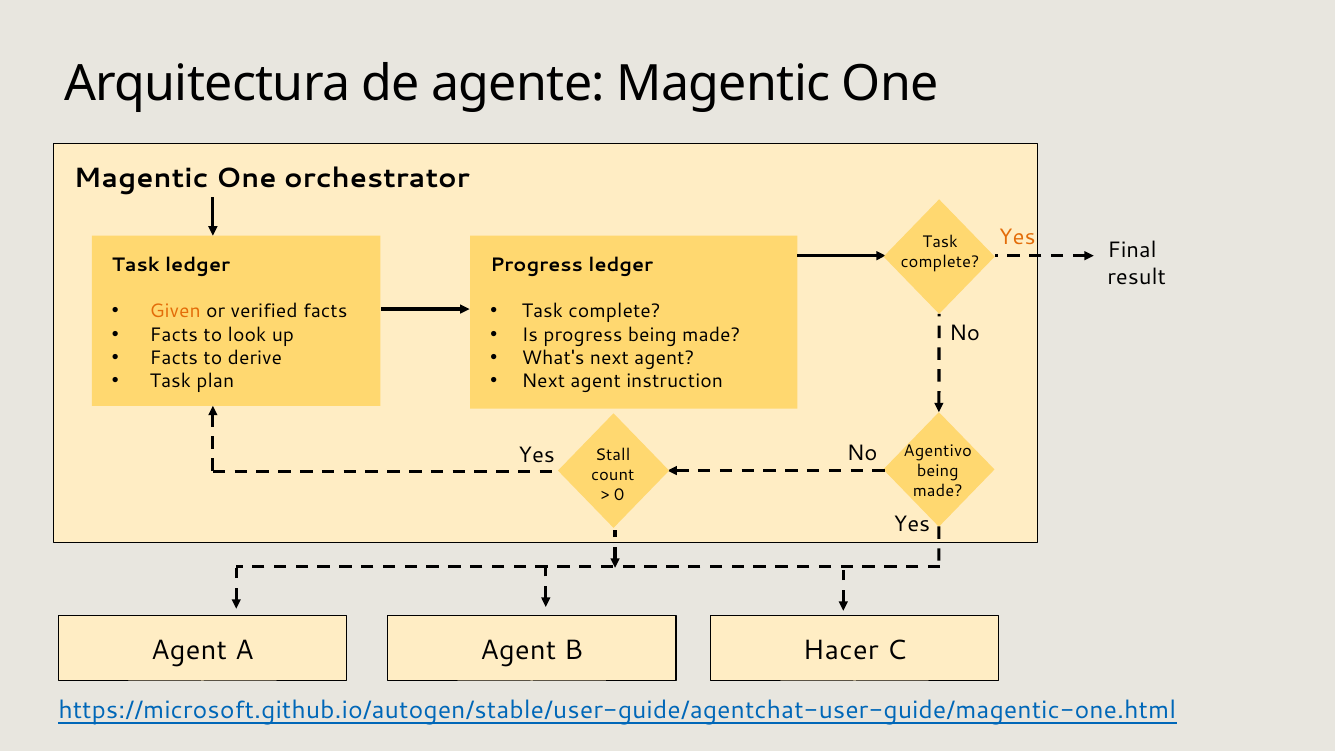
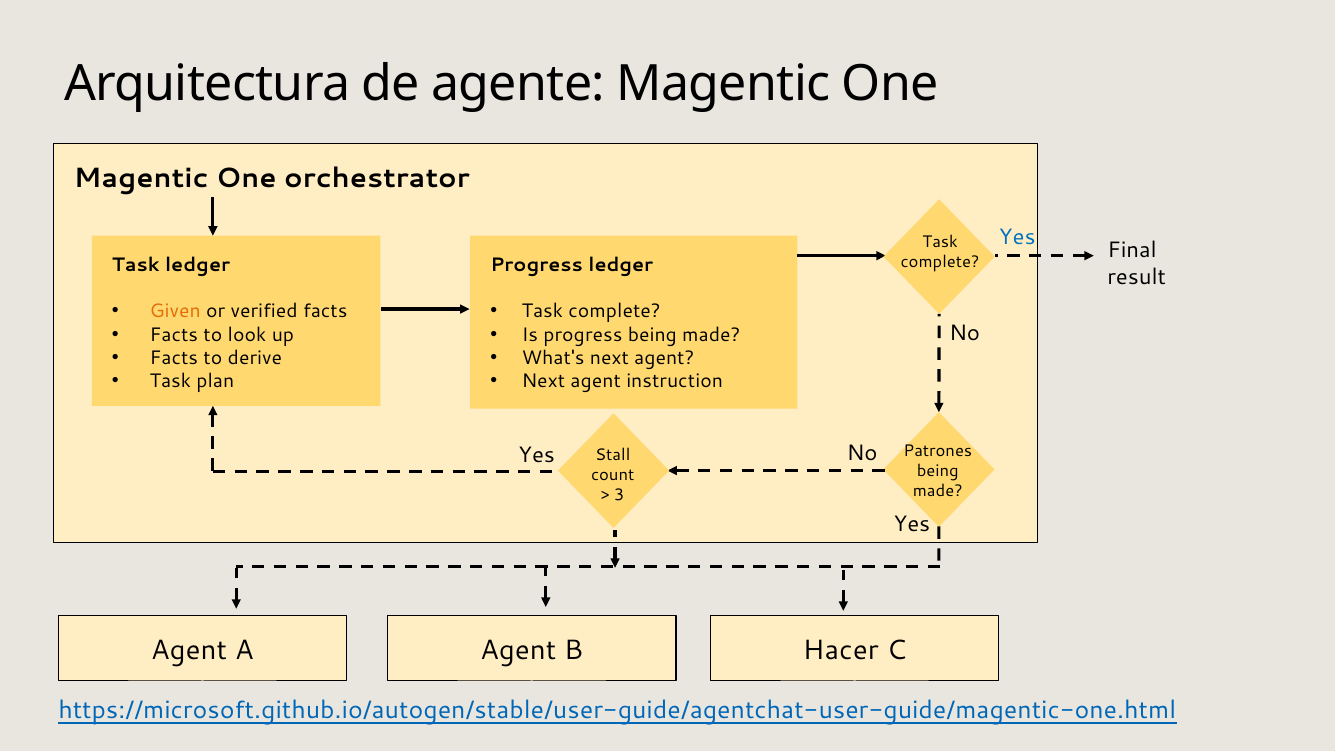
Yes at (1017, 237) colour: orange -> blue
Agentivo: Agentivo -> Patrones
0: 0 -> 3
